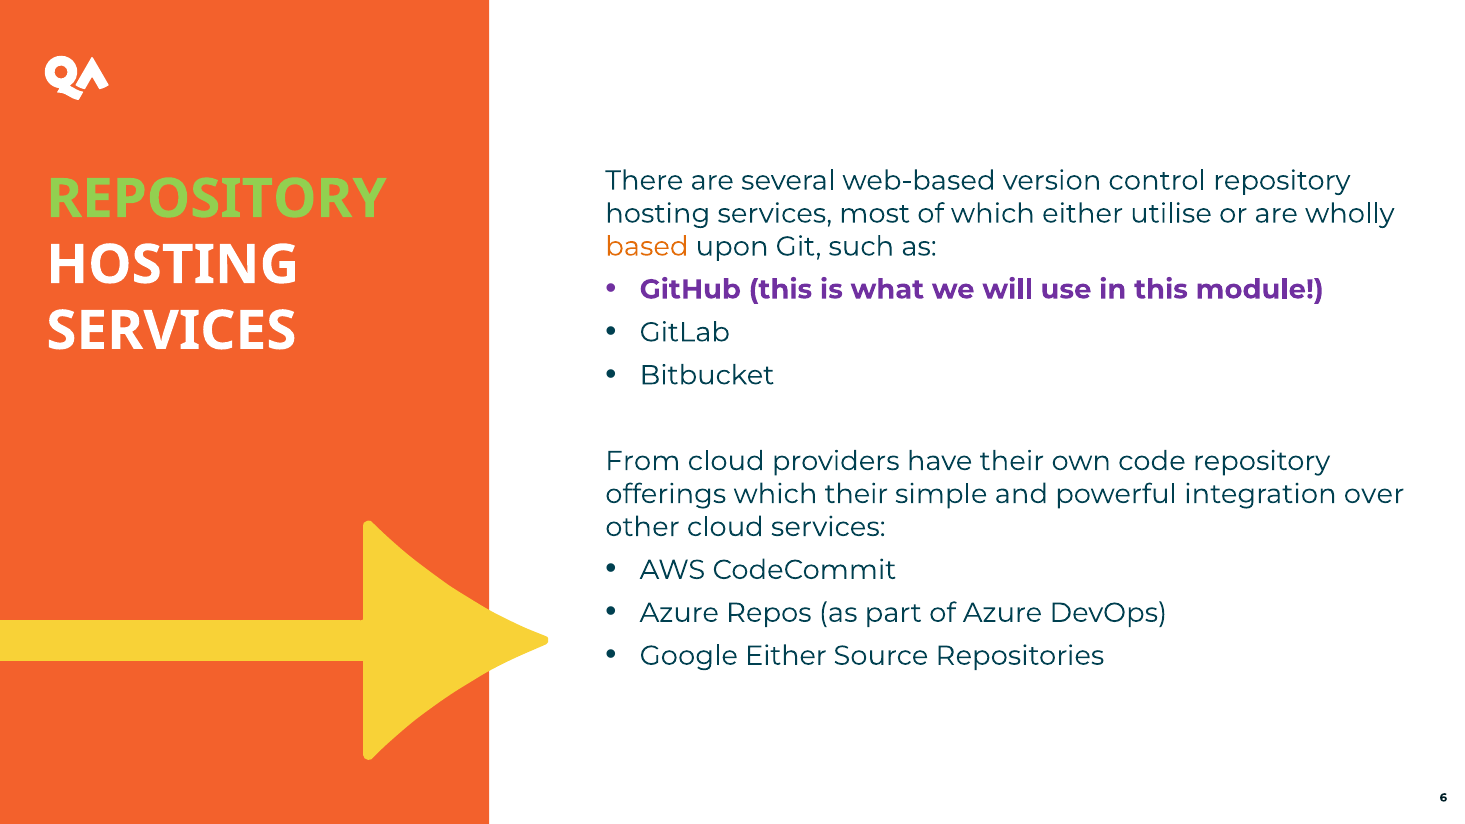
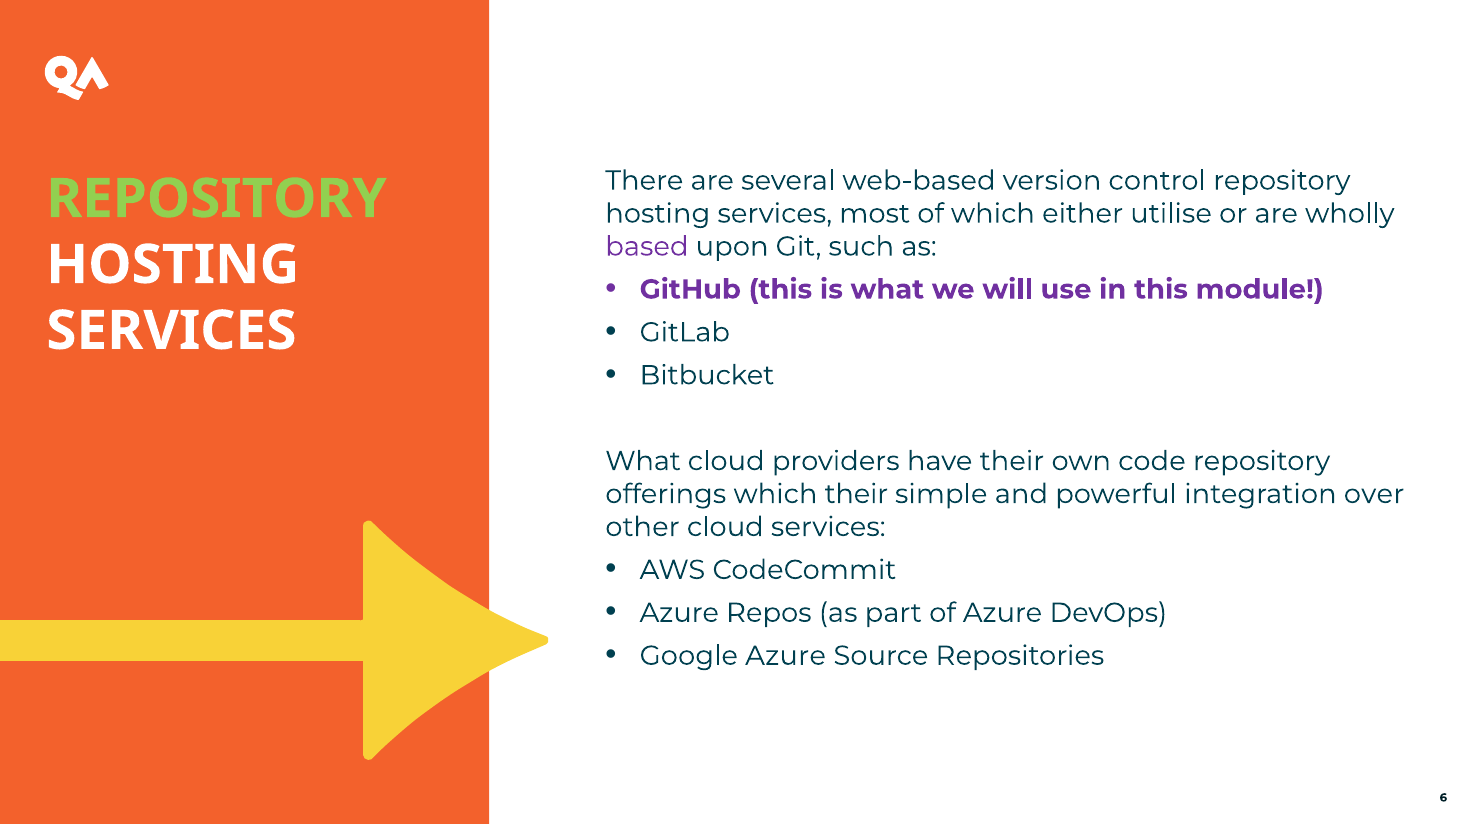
based colour: orange -> purple
From at (643, 461): From -> What
Google Either: Either -> Azure
